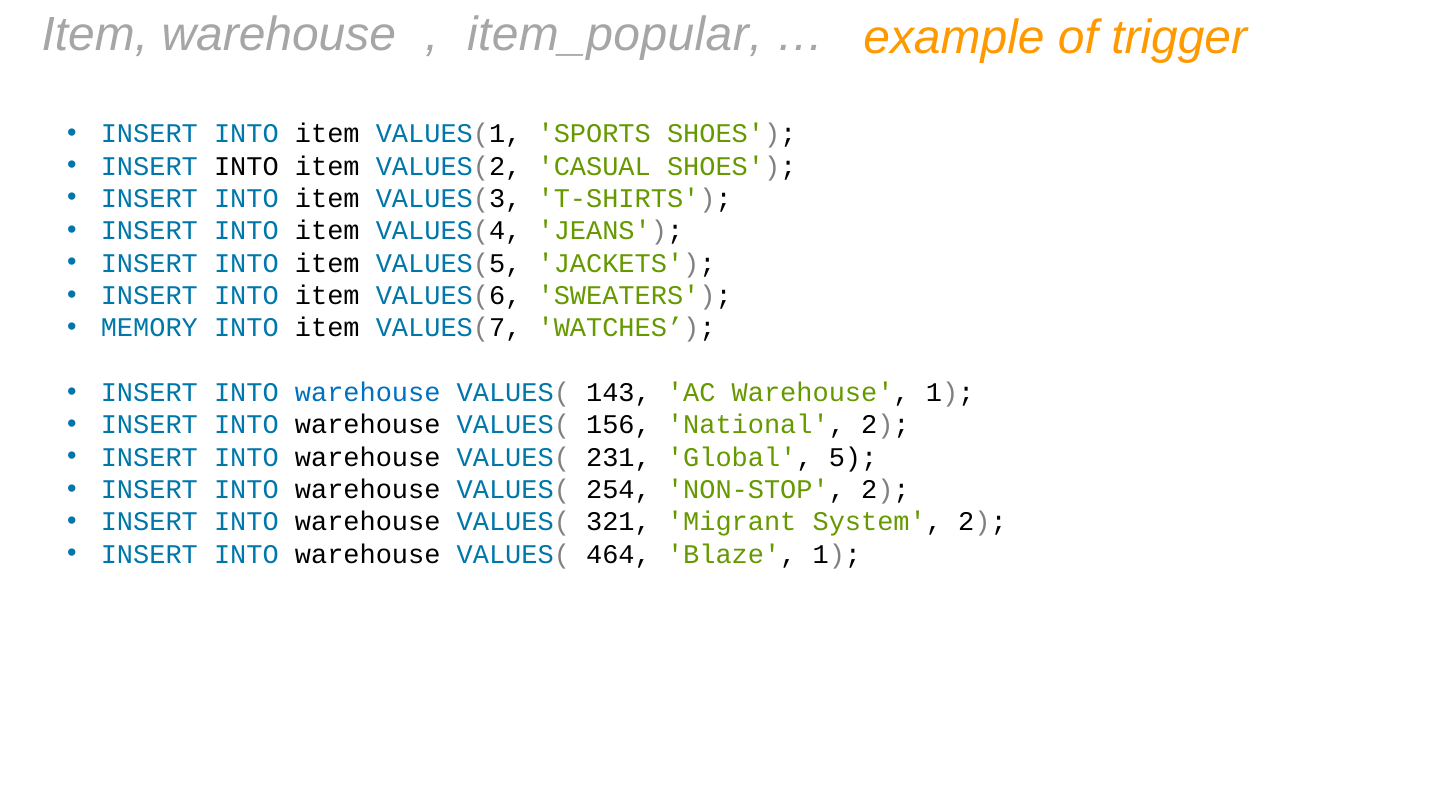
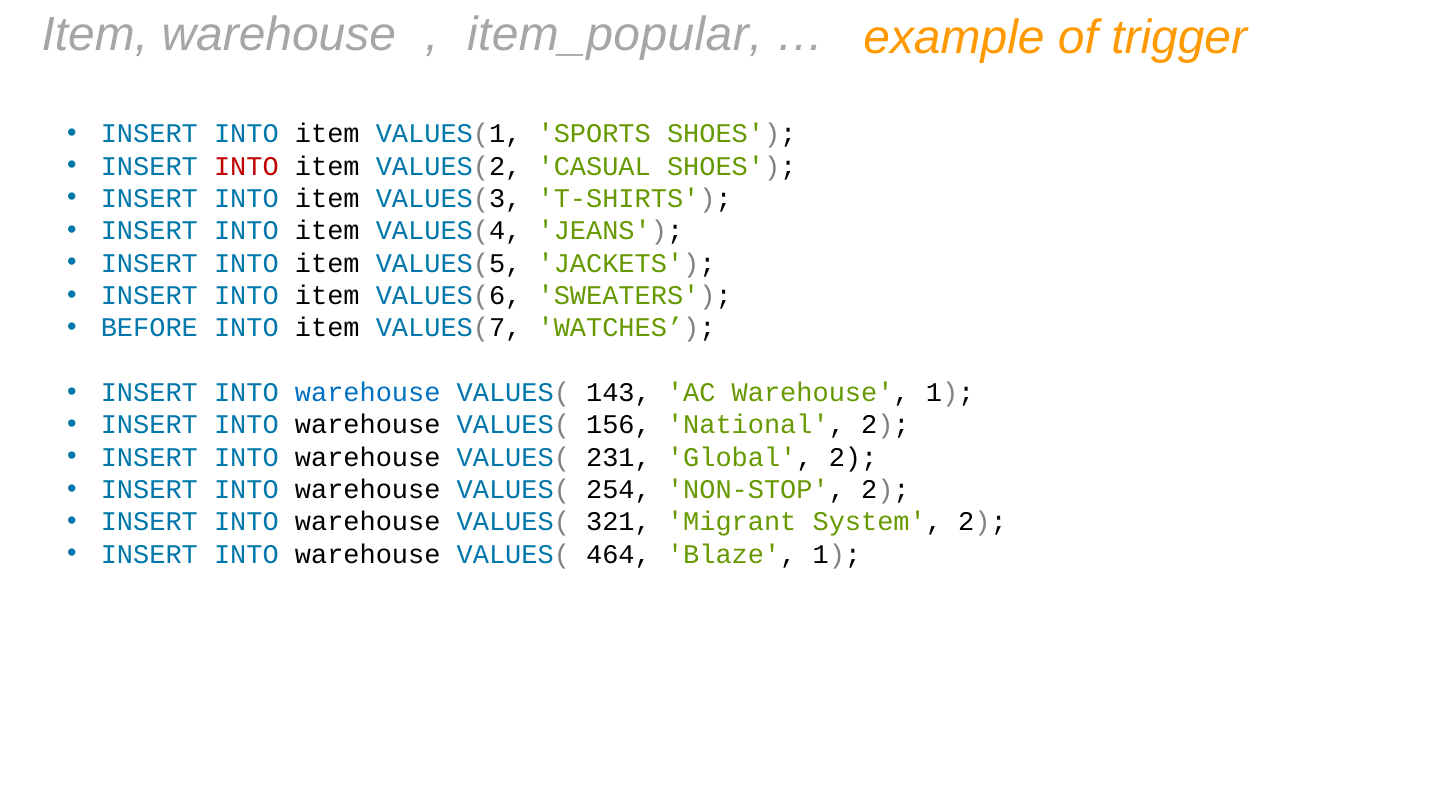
INTO at (246, 166) colour: black -> red
MEMORY: MEMORY -> BEFORE
Global 5: 5 -> 2
